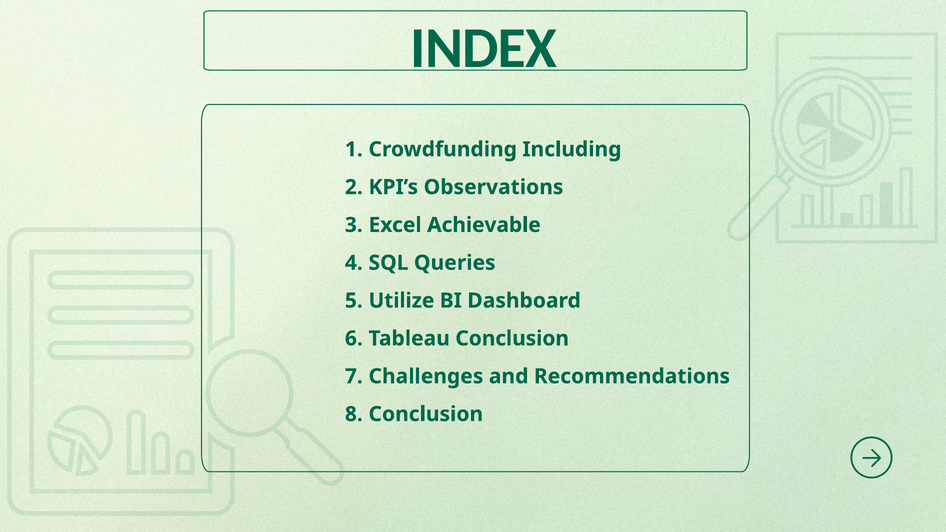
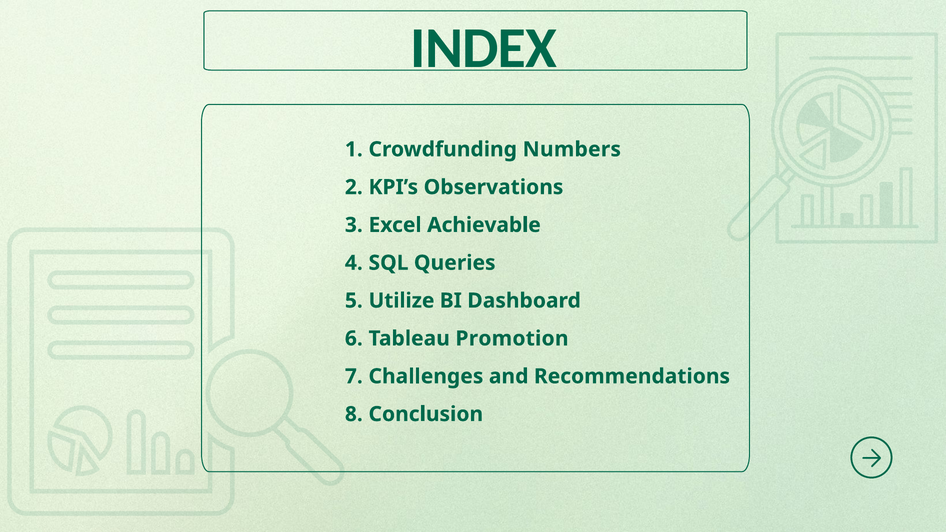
Including: Including -> Numbers
Tableau Conclusion: Conclusion -> Promotion
